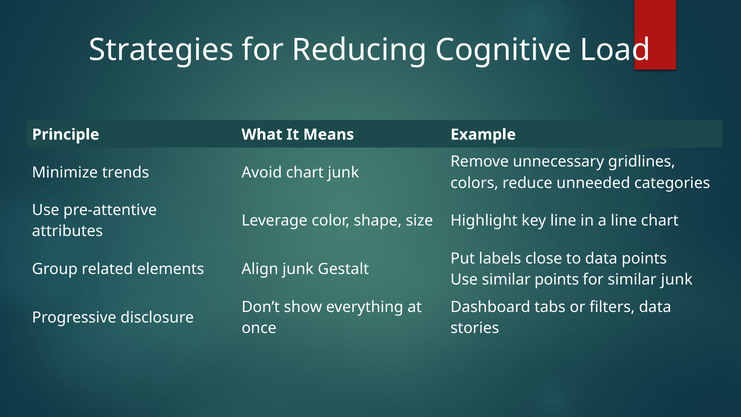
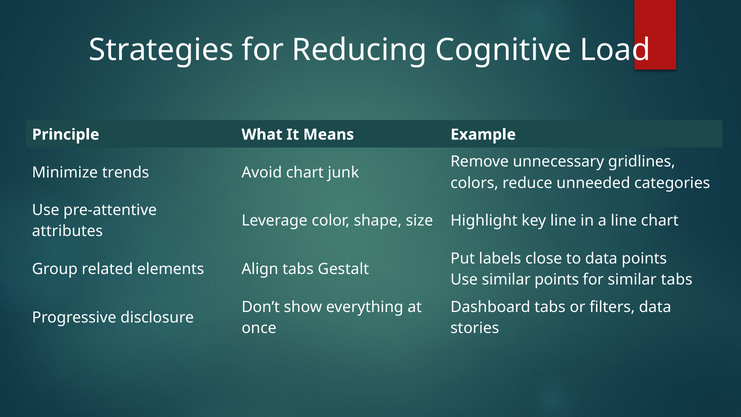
Align junk: junk -> tabs
similar junk: junk -> tabs
